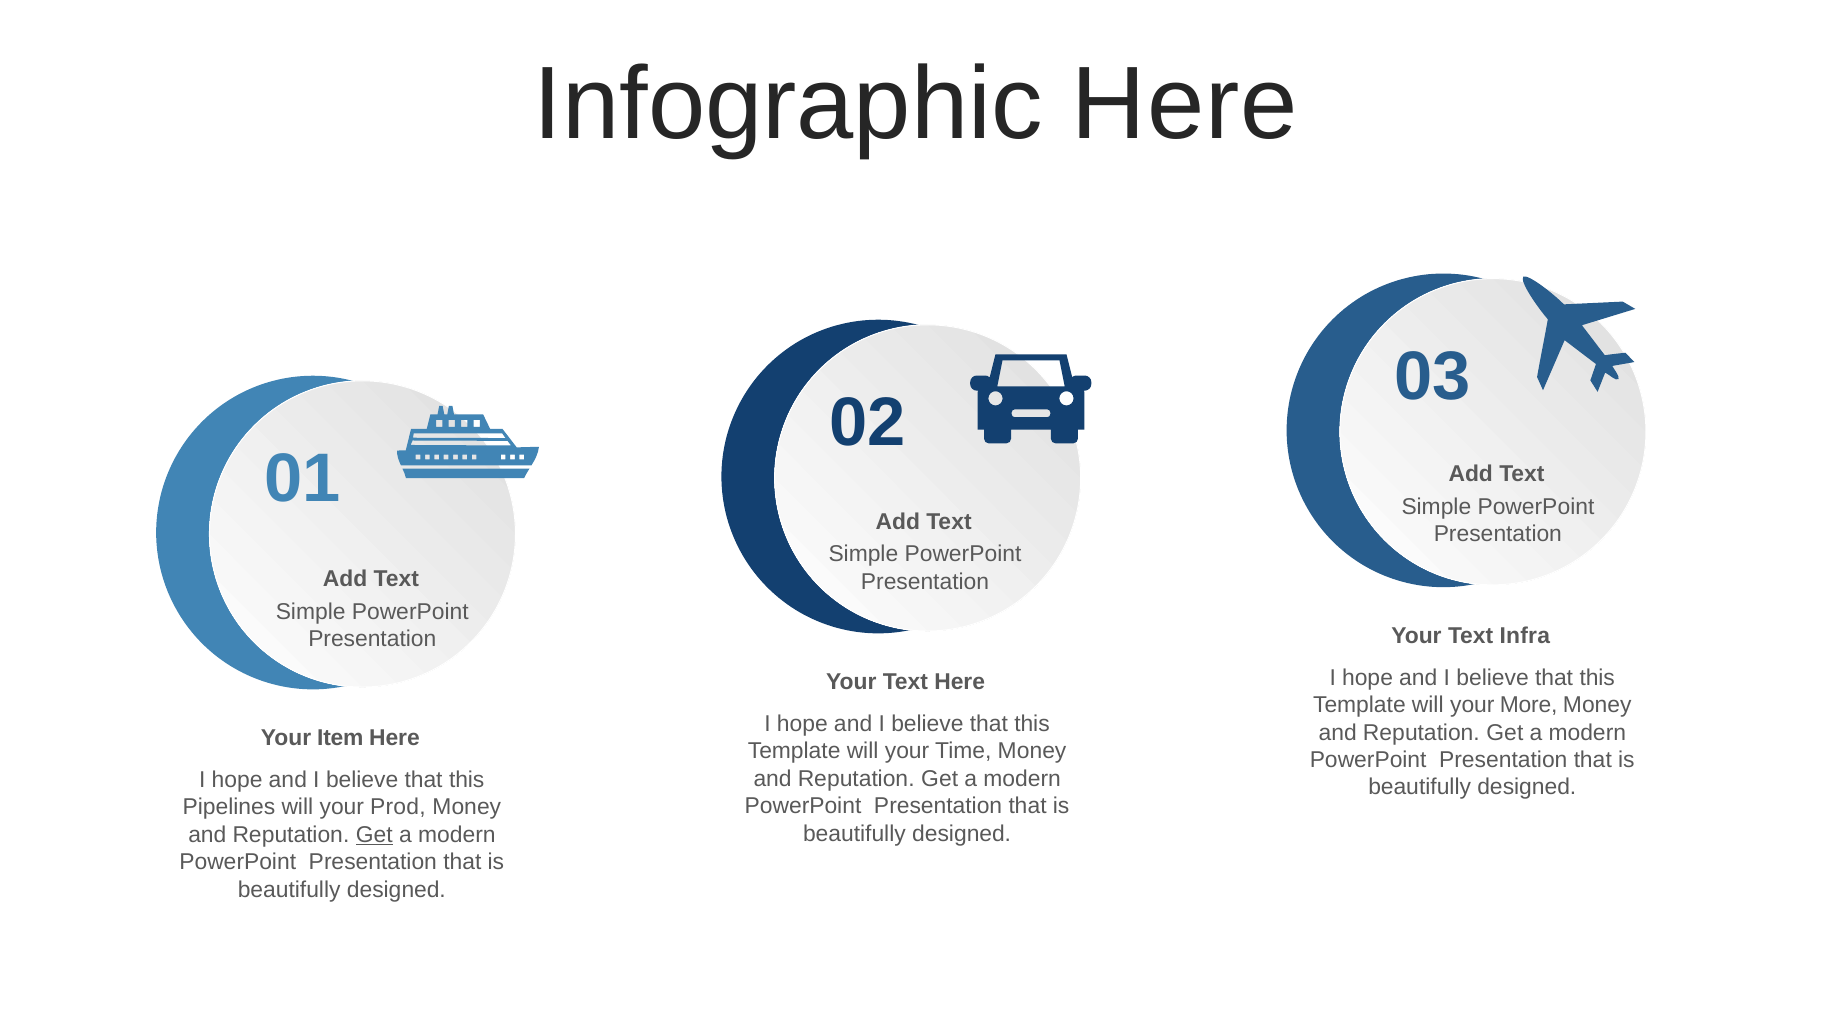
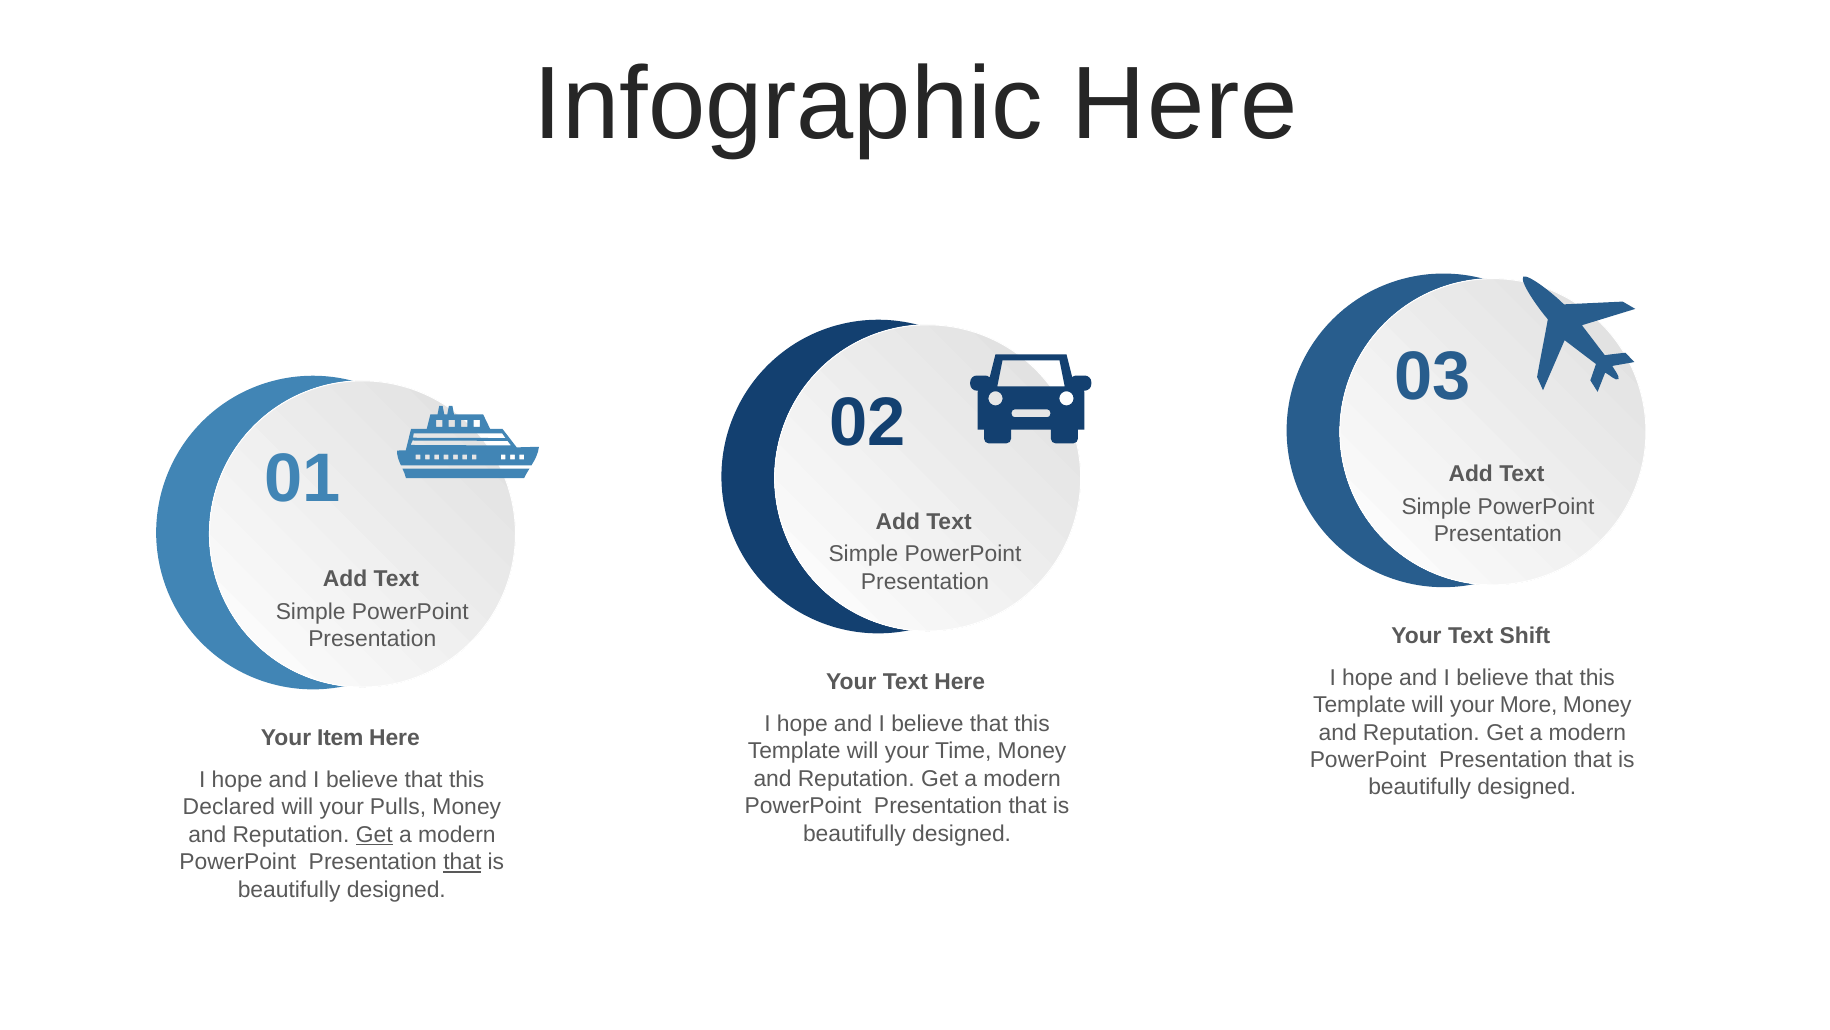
Infra: Infra -> Shift
Pipelines: Pipelines -> Declared
Prod: Prod -> Pulls
that at (462, 862) underline: none -> present
